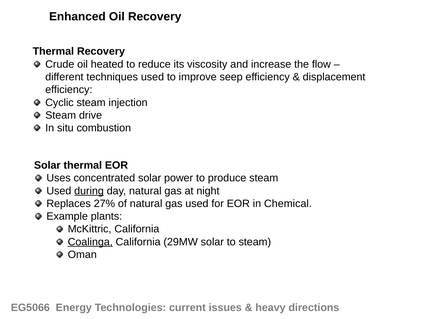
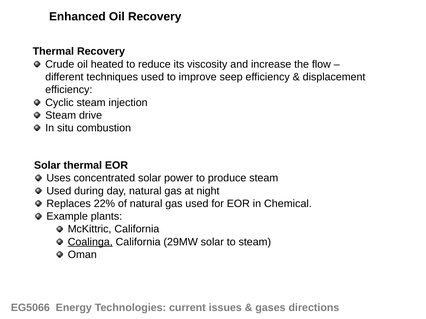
during underline: present -> none
27%: 27% -> 22%
heavy: heavy -> gases
